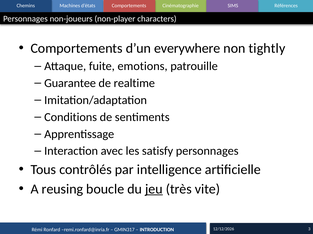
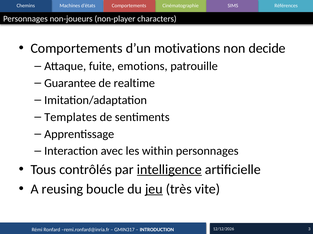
everywhere: everywhere -> motivations
tightly: tightly -> decide
Conditions: Conditions -> Templates
satisfy: satisfy -> within
intelligence underline: none -> present
